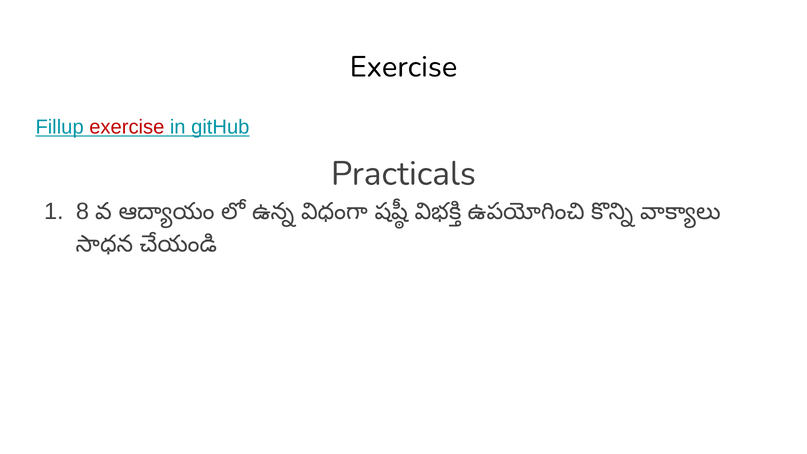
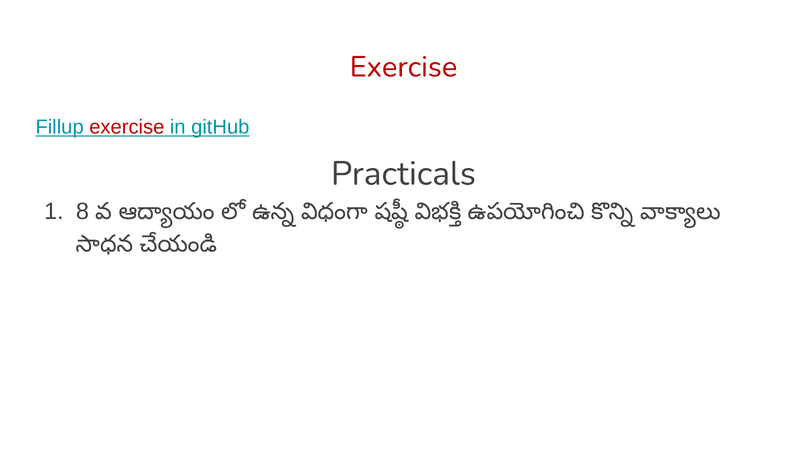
Exercise at (403, 67) colour: black -> red
